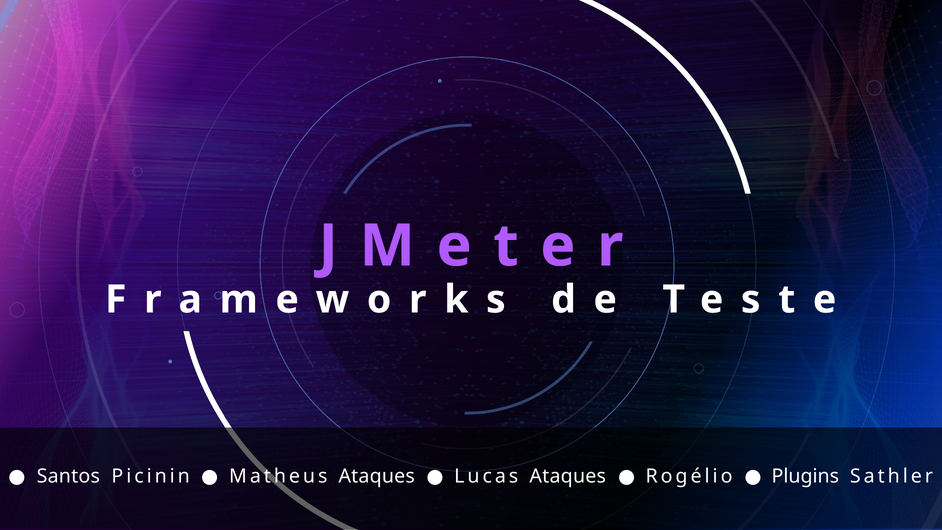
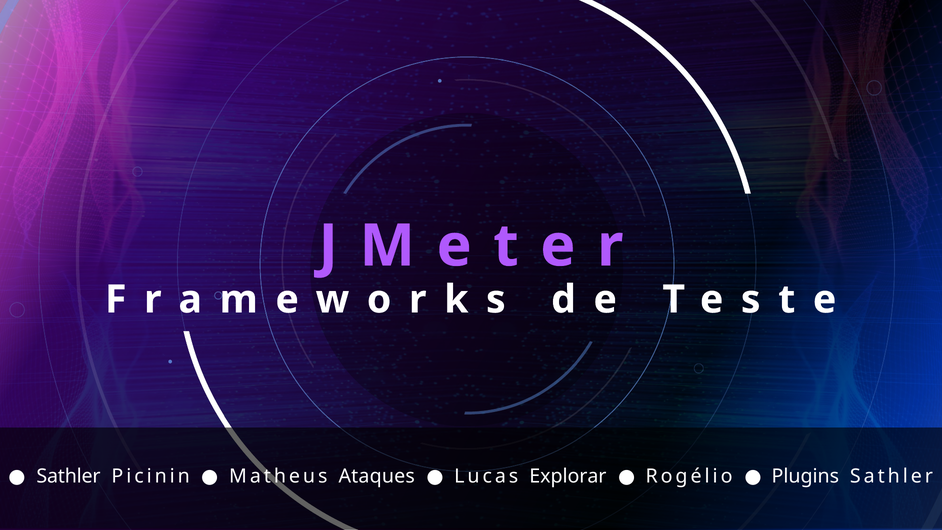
Santos at (68, 476): Santos -> Sathler
Lucas Ataques: Ataques -> Explorar
